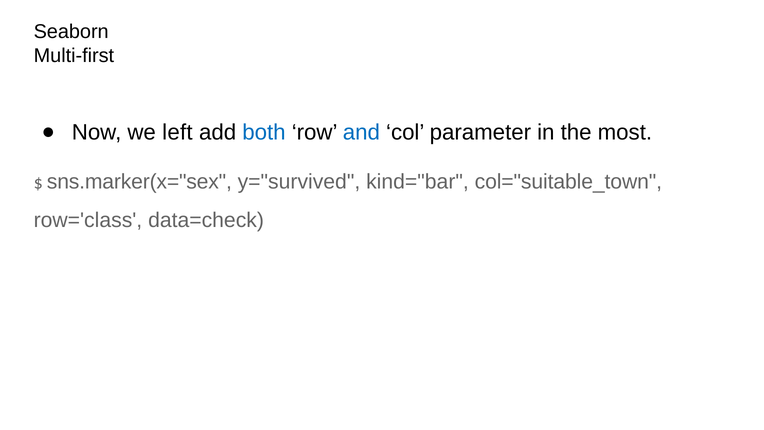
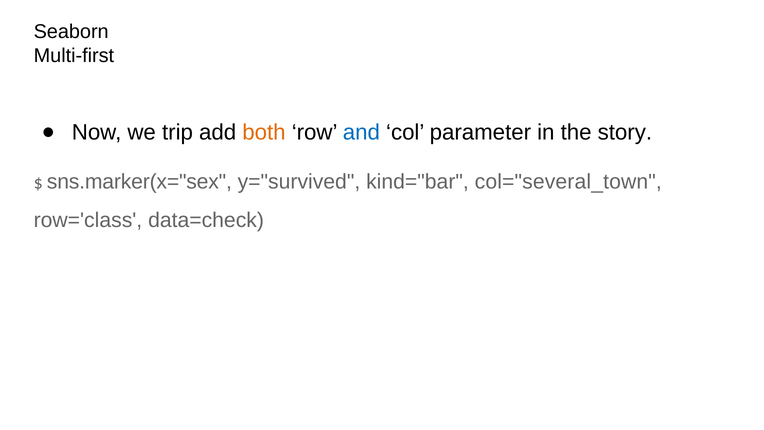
left: left -> trip
both colour: blue -> orange
most: most -> story
col="suitable_town: col="suitable_town -> col="several_town
